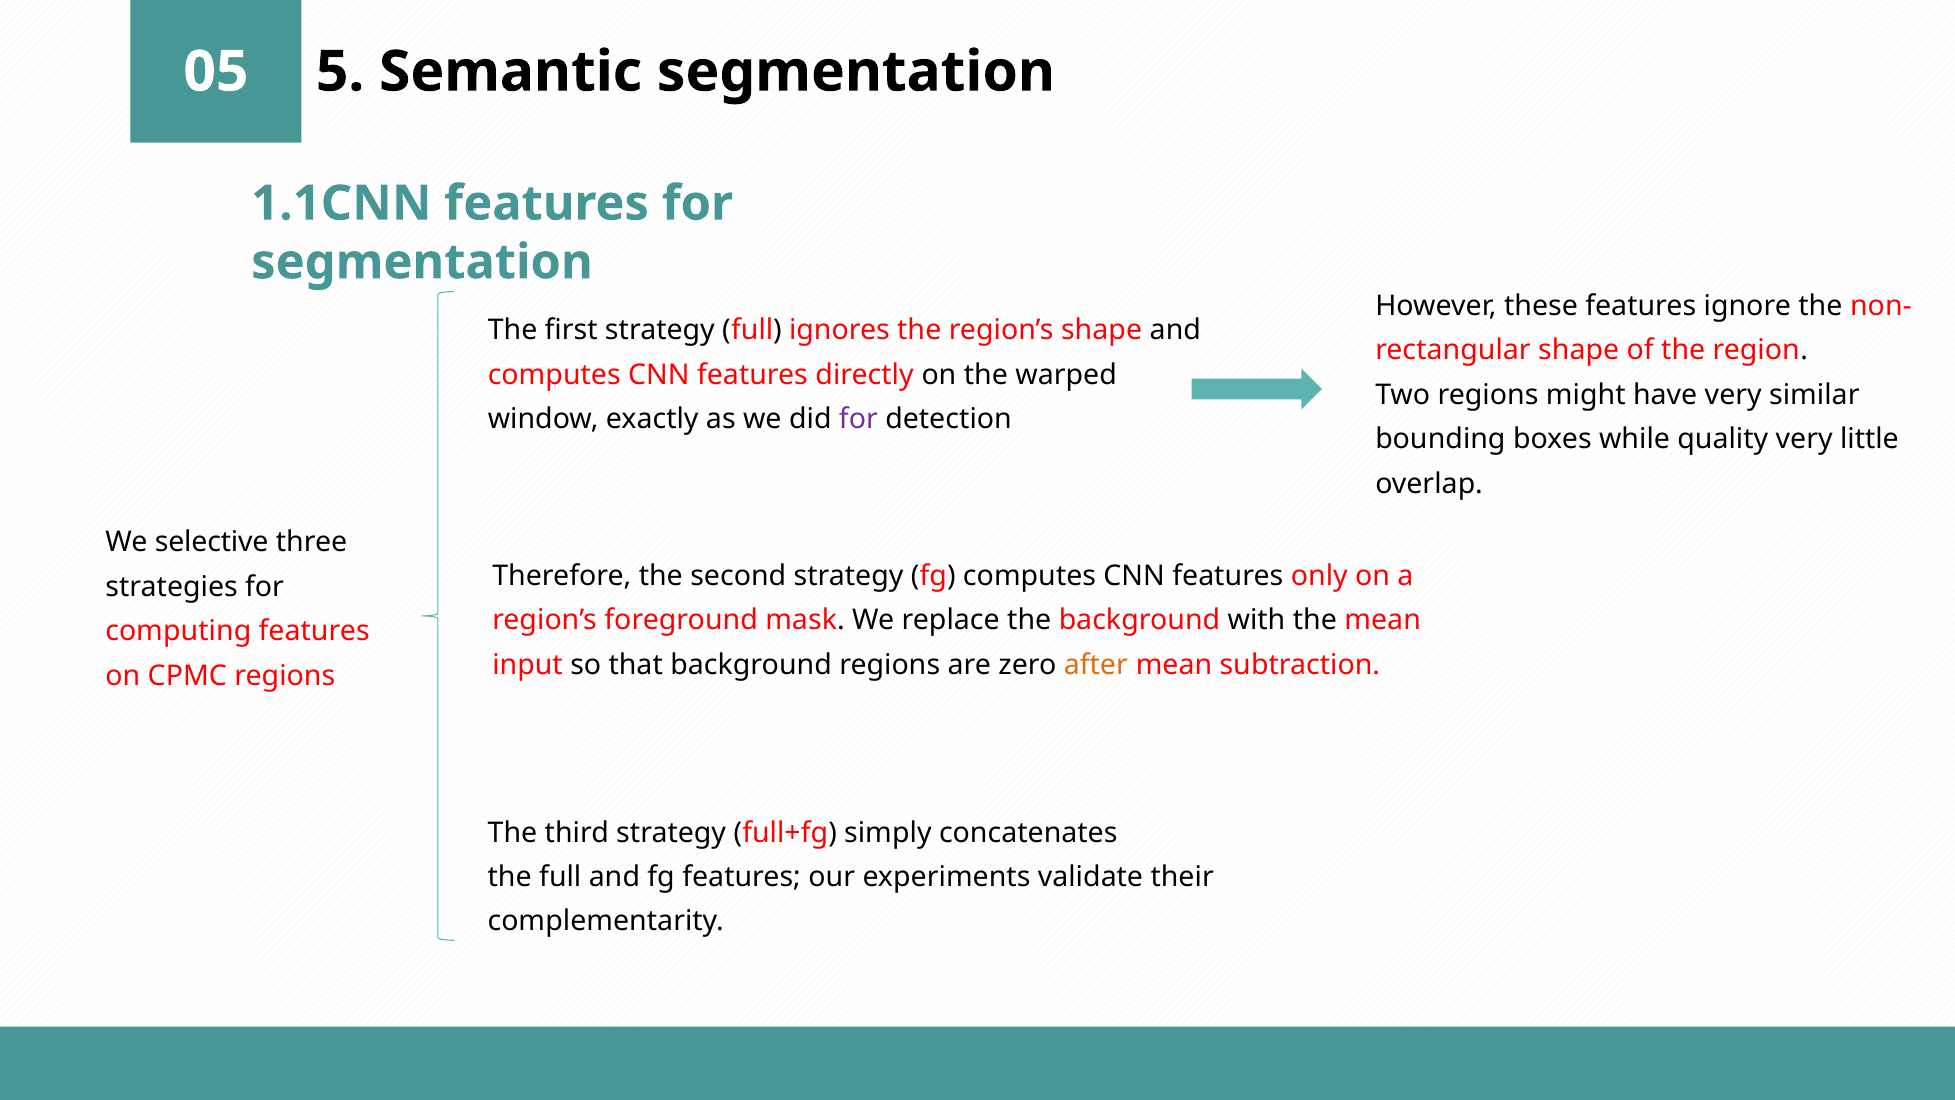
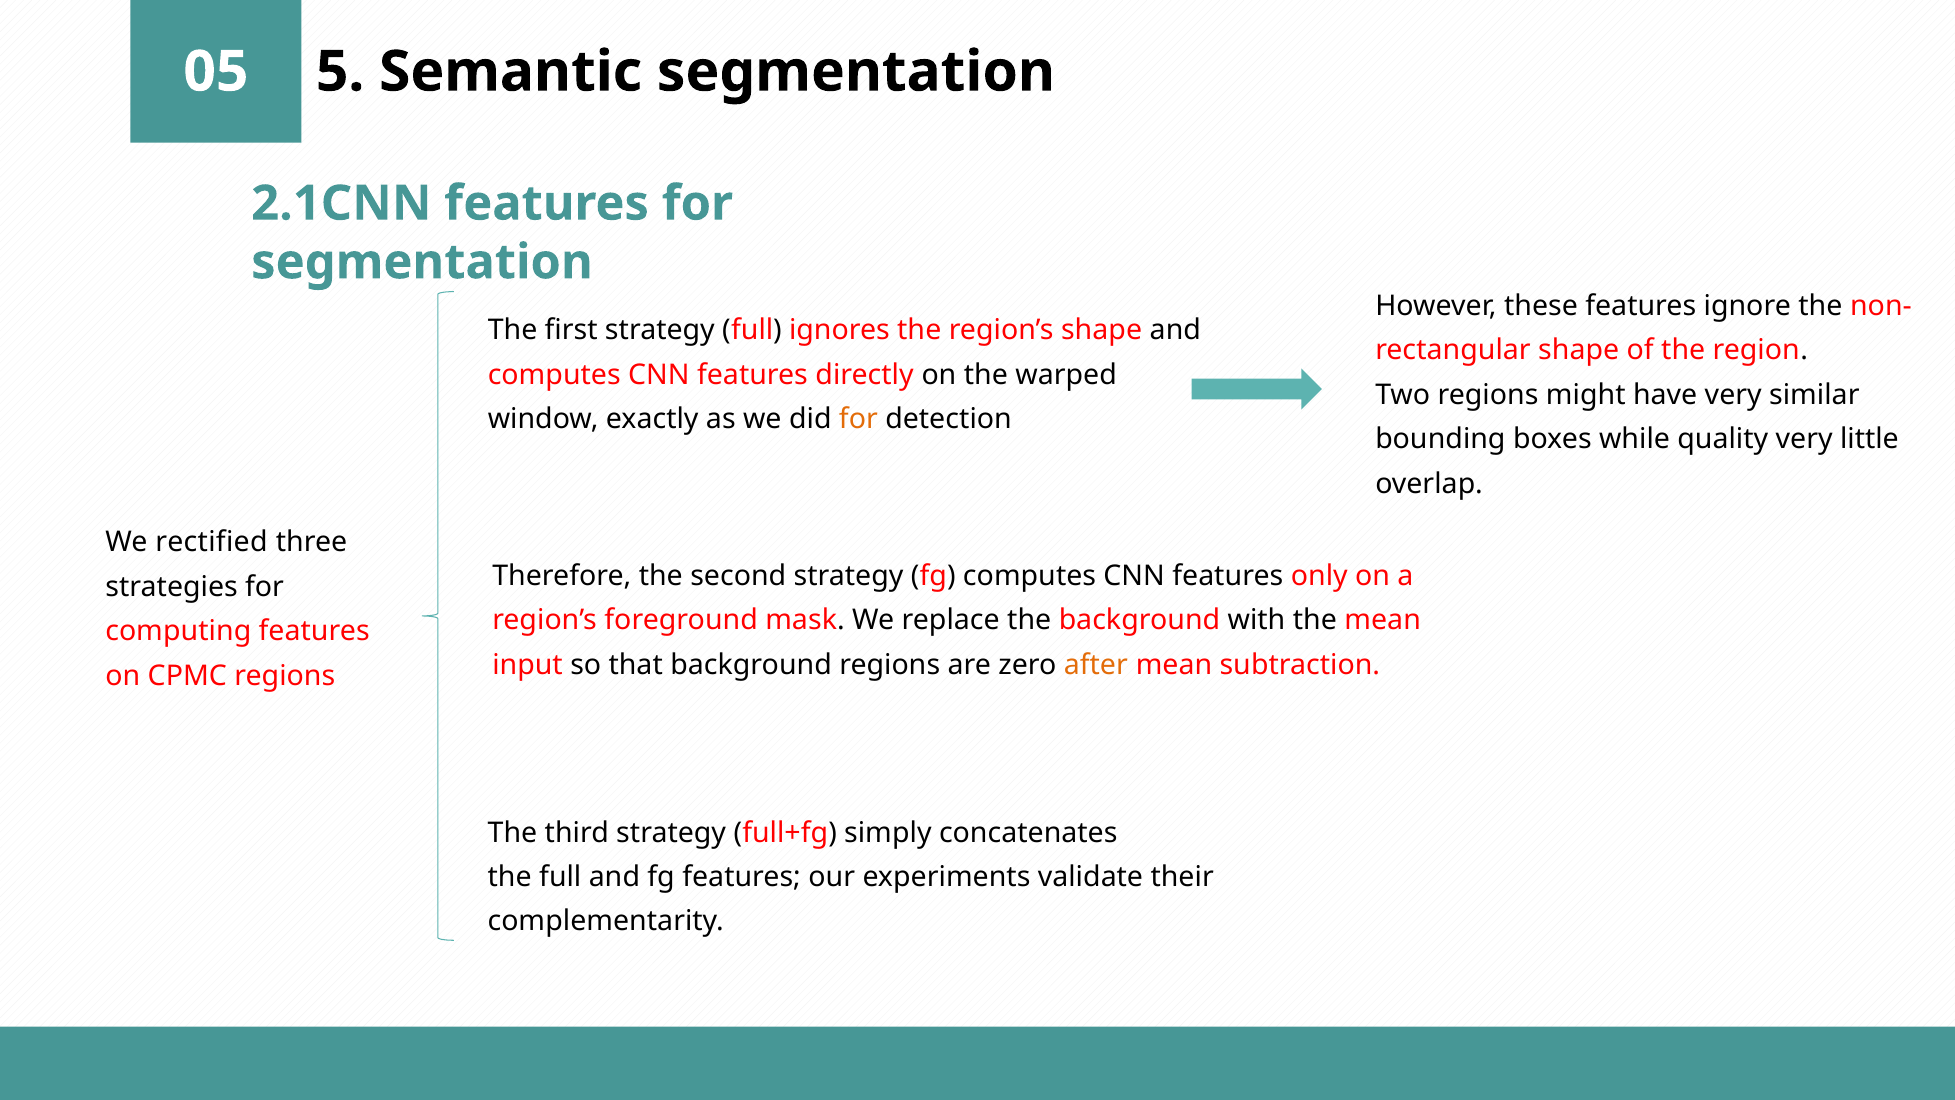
1.1CNN: 1.1CNN -> 2.1CNN
for at (858, 419) colour: purple -> orange
selective: selective -> rectified
